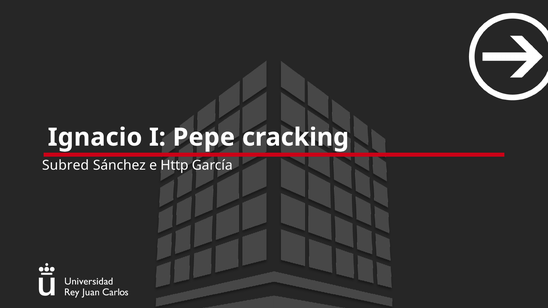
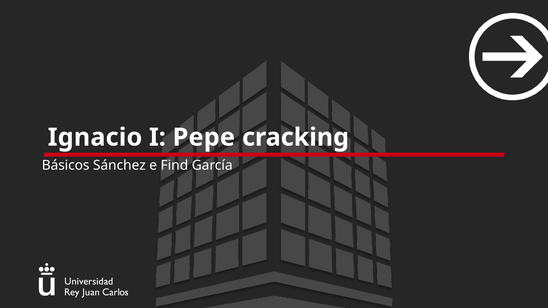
Subred: Subred -> Básicos
Http: Http -> Find
